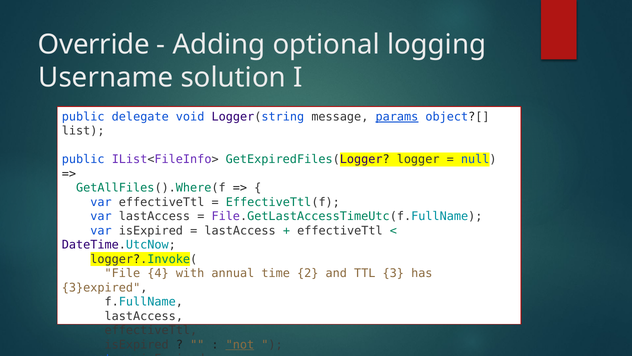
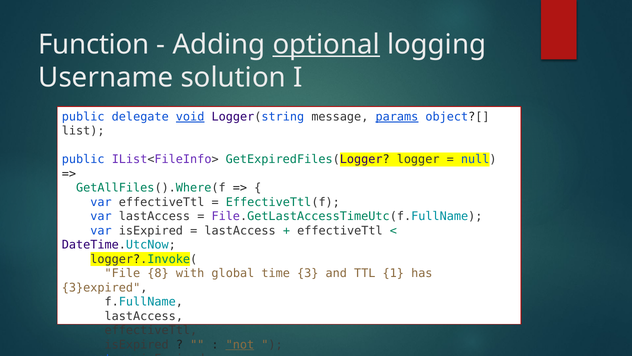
Override: Override -> Function
optional underline: none -> present
void underline: none -> present
4: 4 -> 8
annual: annual -> global
2: 2 -> 3
3: 3 -> 1
